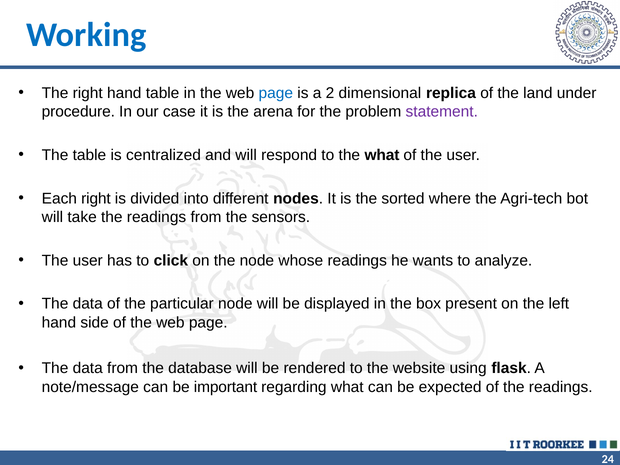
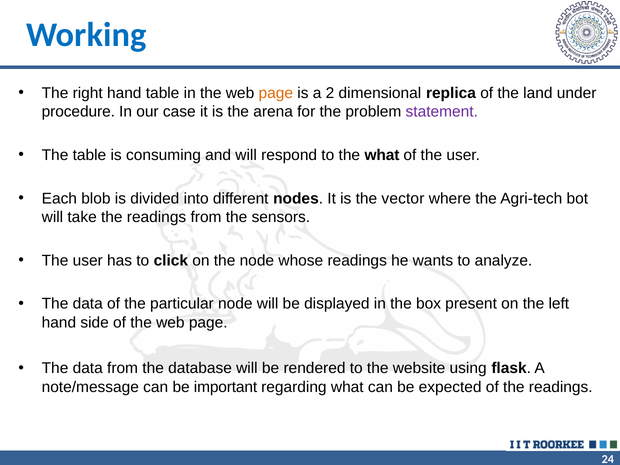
page at (276, 93) colour: blue -> orange
centralized: centralized -> consuming
Each right: right -> blob
sorted: sorted -> vector
